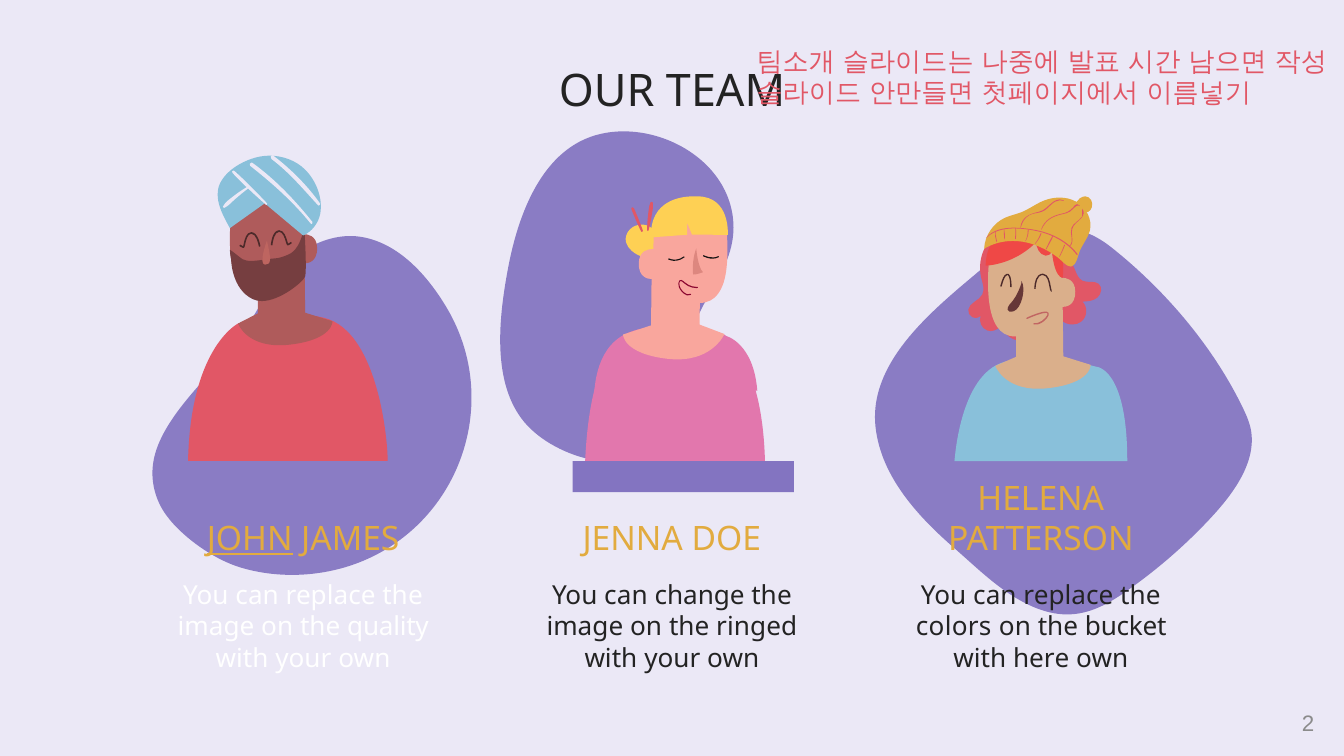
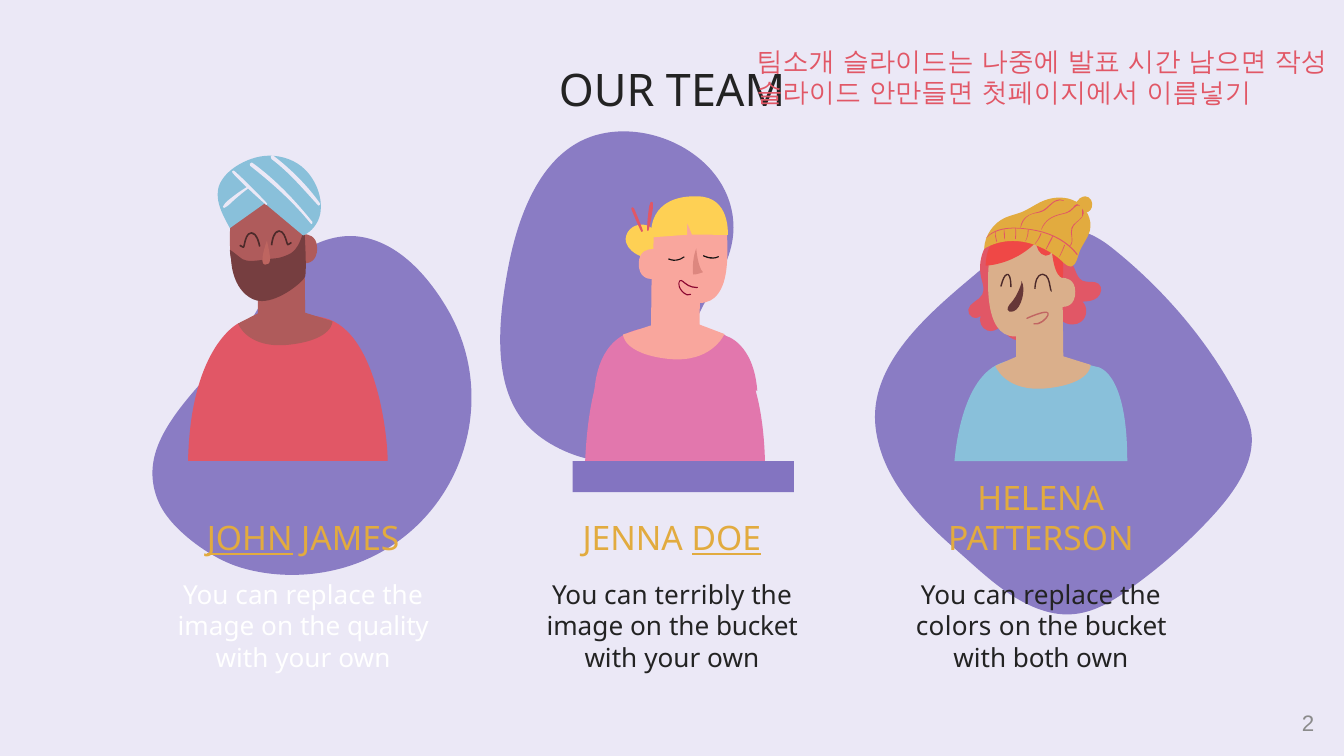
DOE underline: none -> present
change: change -> terribly
image on the ringed: ringed -> bucket
here: here -> both
